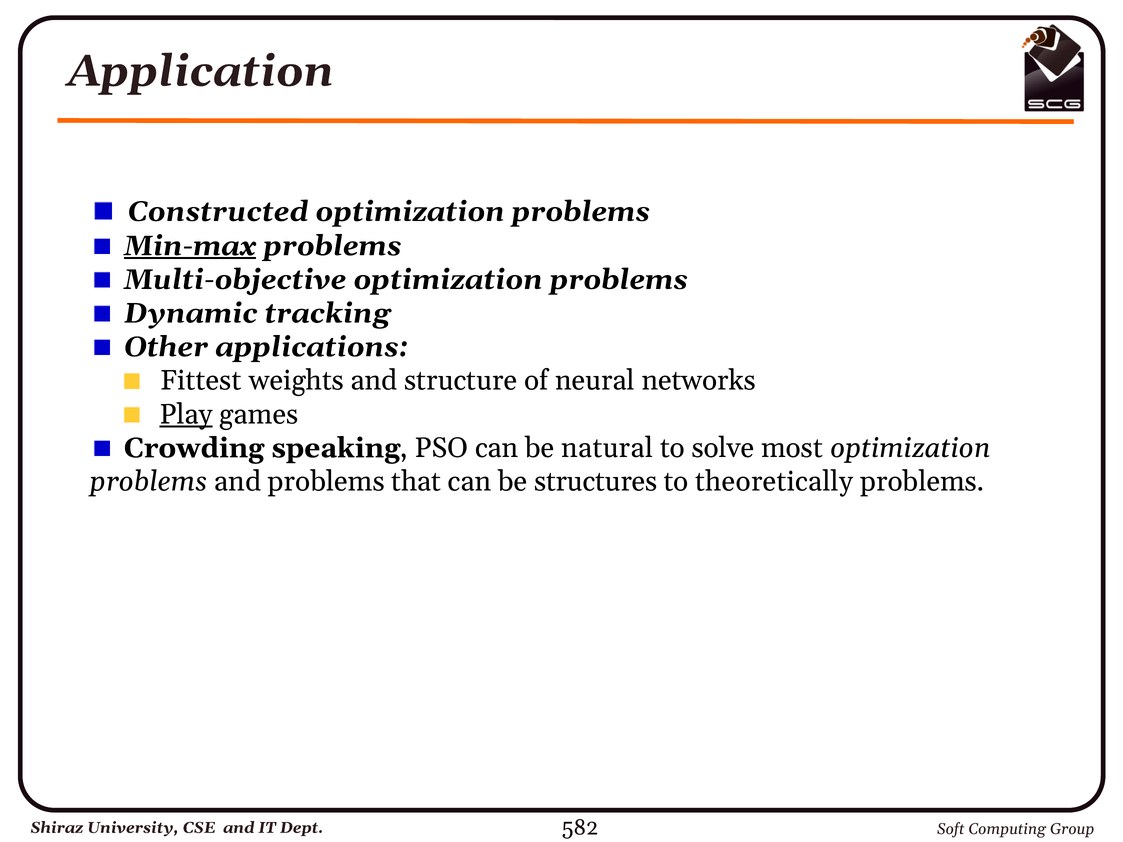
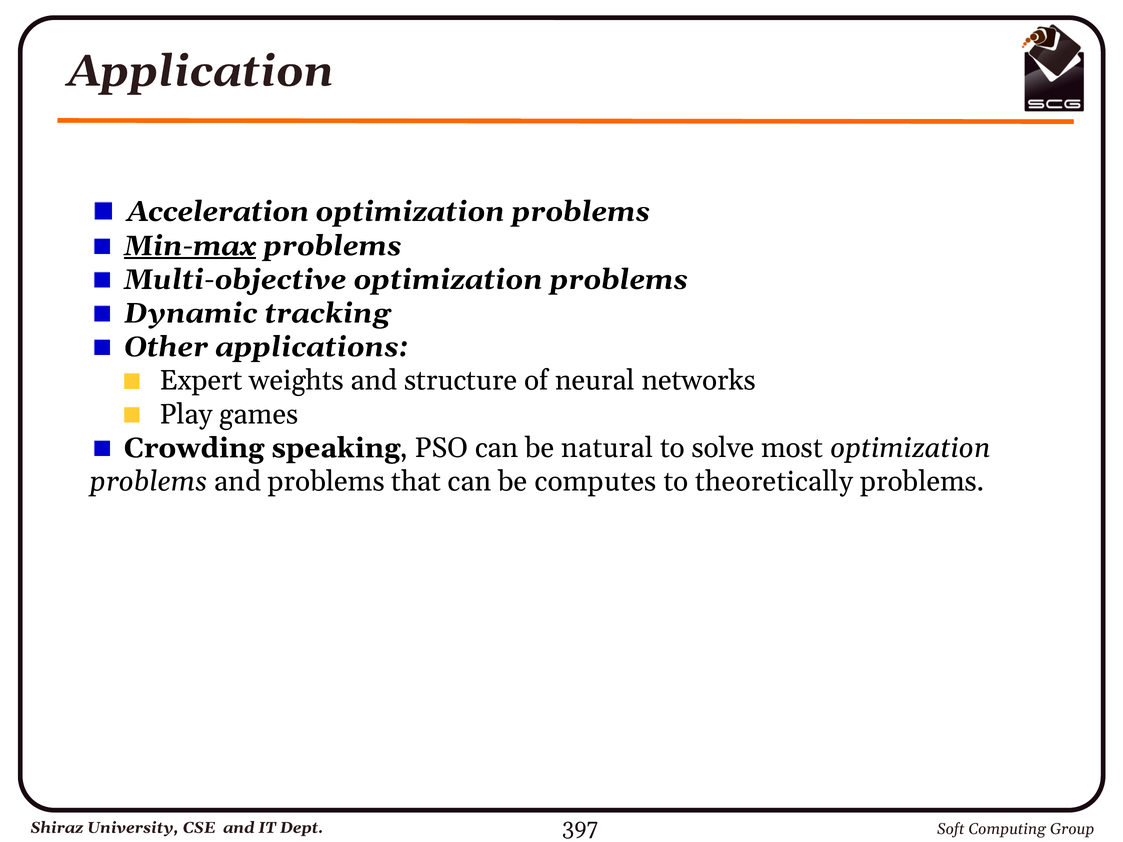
Constructed: Constructed -> Acceleration
Fittest: Fittest -> Expert
Play underline: present -> none
structures: structures -> computes
582: 582 -> 397
